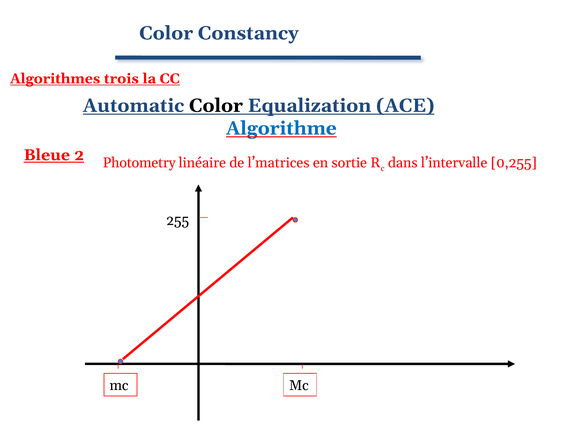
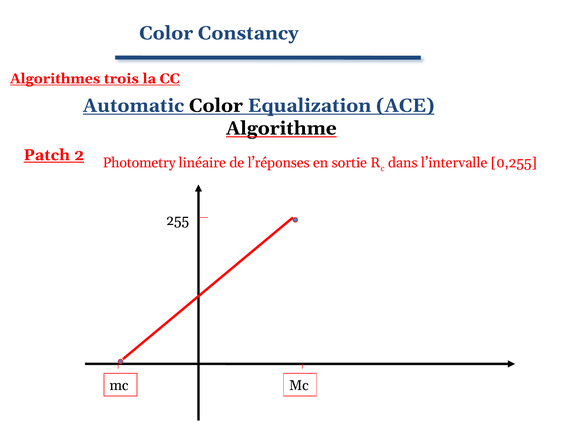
Algorithme colour: blue -> black
Bleue: Bleue -> Patch
l’matrices: l’matrices -> l’réponses
